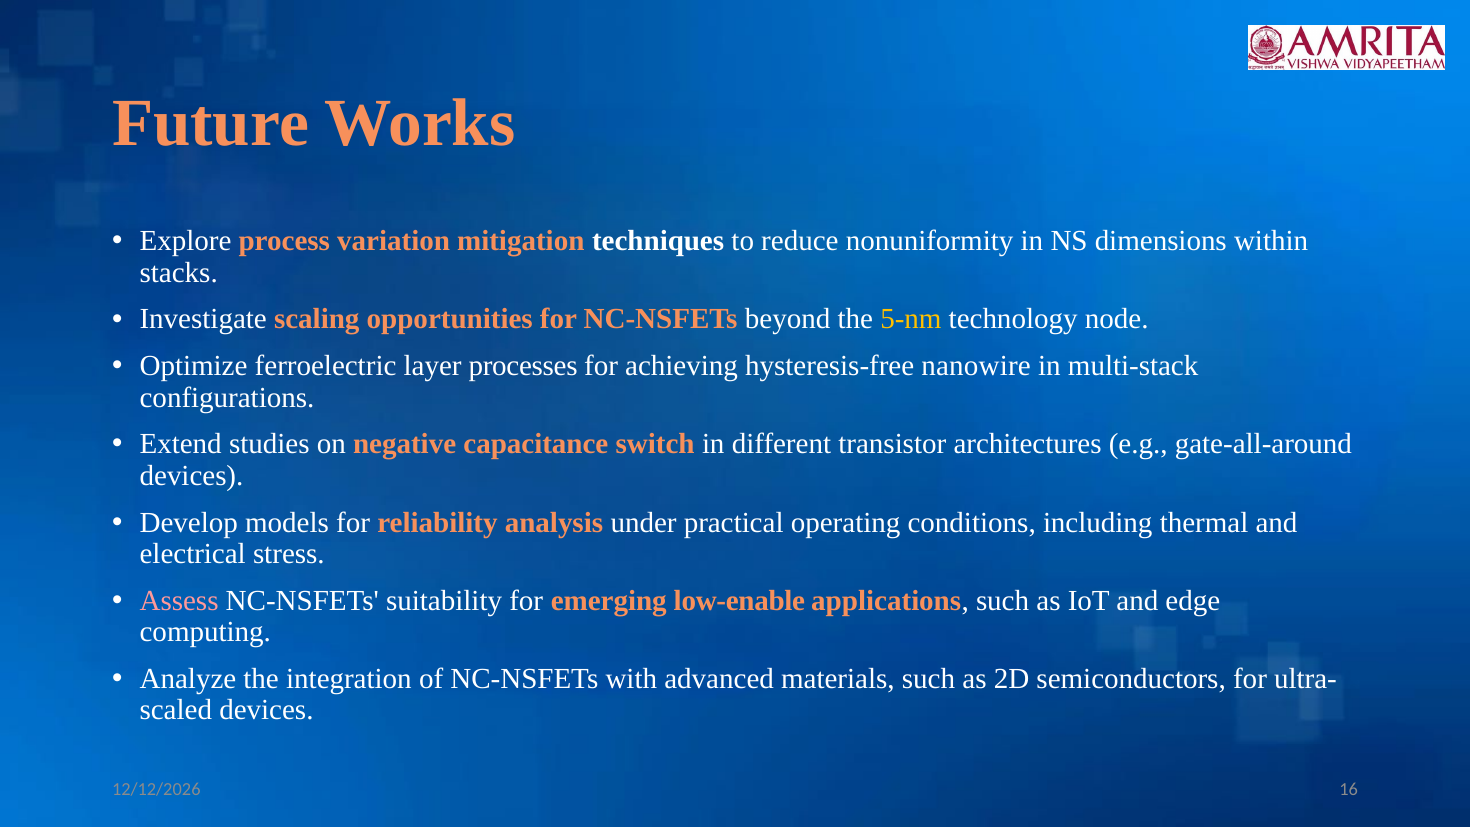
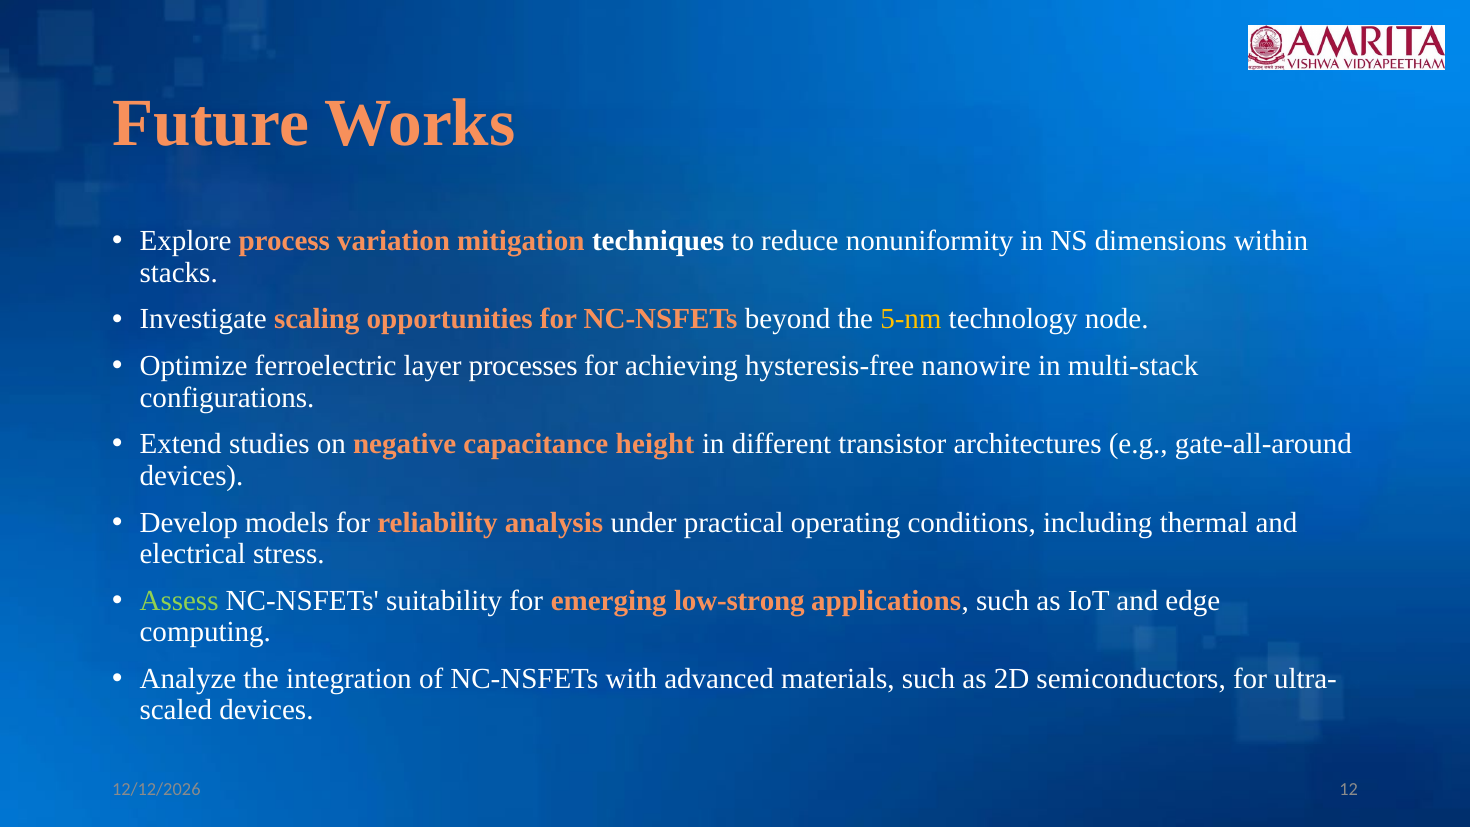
switch: switch -> height
Assess colour: pink -> light green
low-enable: low-enable -> low-strong
16: 16 -> 12
